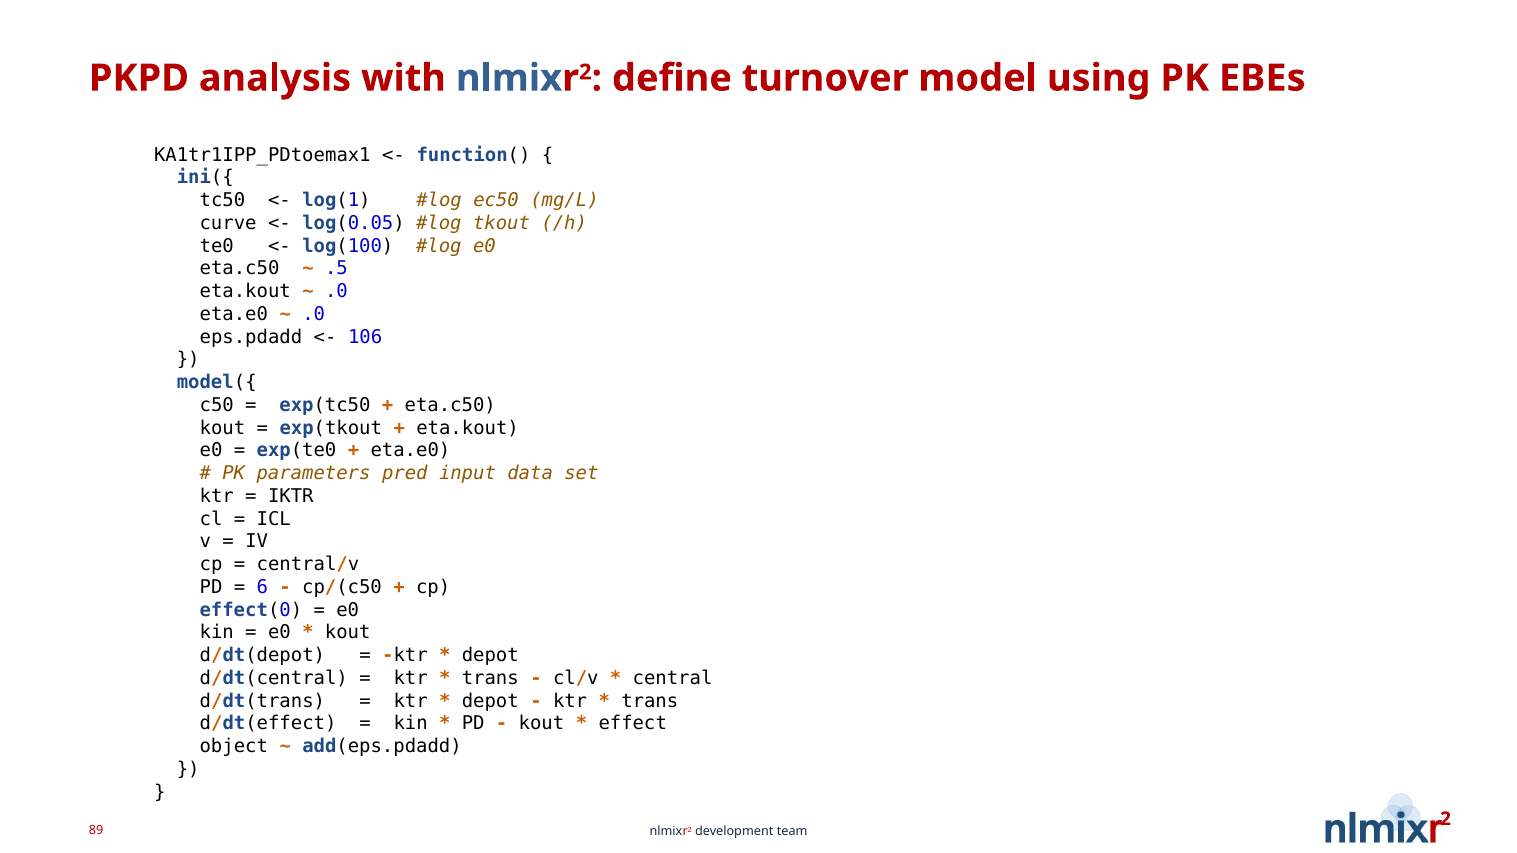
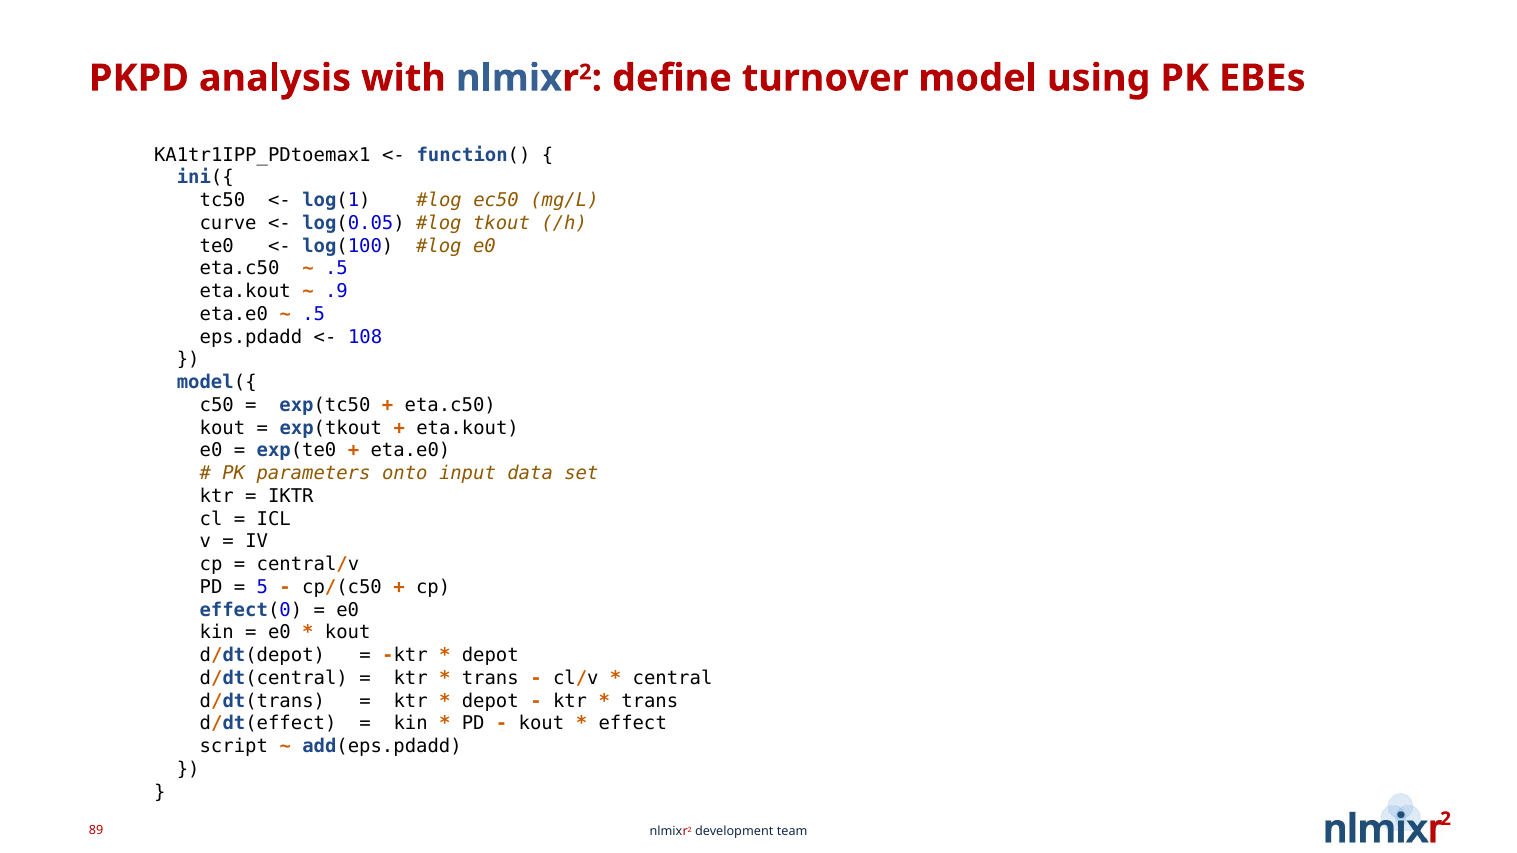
.0 at (337, 292): .0 -> .9
.0 at (314, 314): .0 -> .5
106: 106 -> 108
pred: pred -> onto
6: 6 -> 5
object: object -> script
